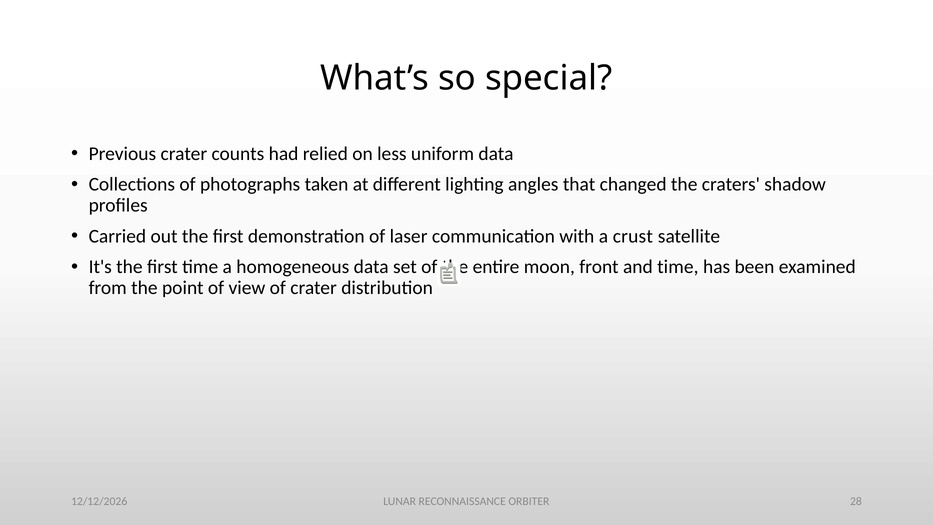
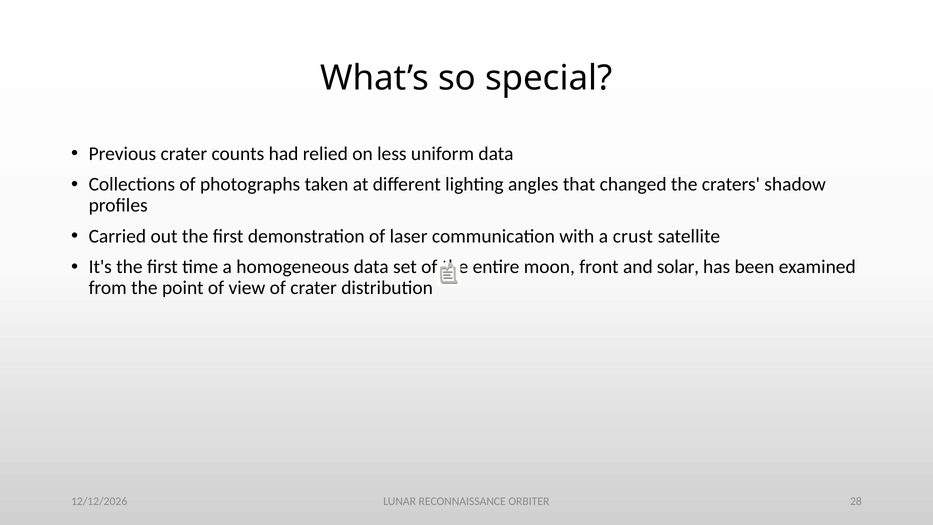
and time: time -> solar
